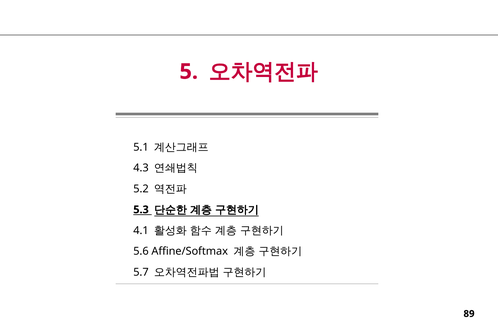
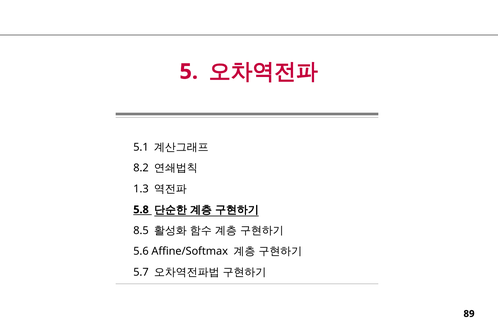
4.3: 4.3 -> 8.2
5.2: 5.2 -> 1.3
5.3: 5.3 -> 5.8
4.1: 4.1 -> 8.5
